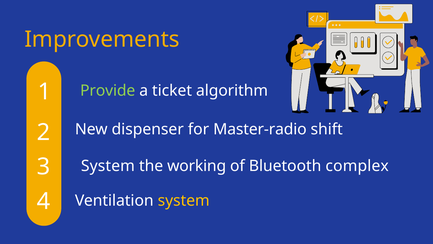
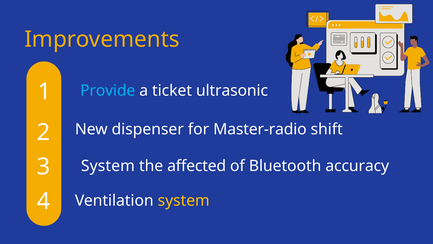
Provide colour: light green -> light blue
algorithm: algorithm -> ultrasonic
working: working -> affected
complex: complex -> accuracy
